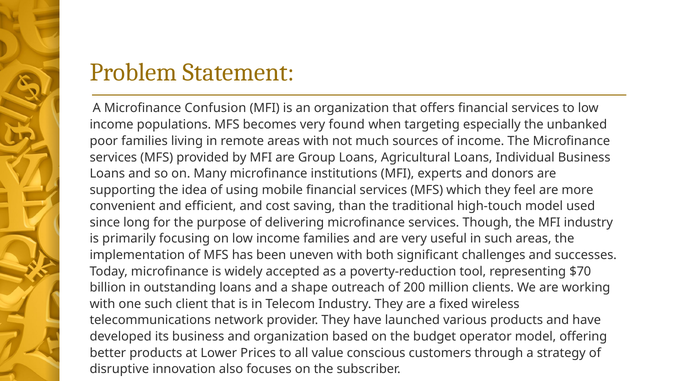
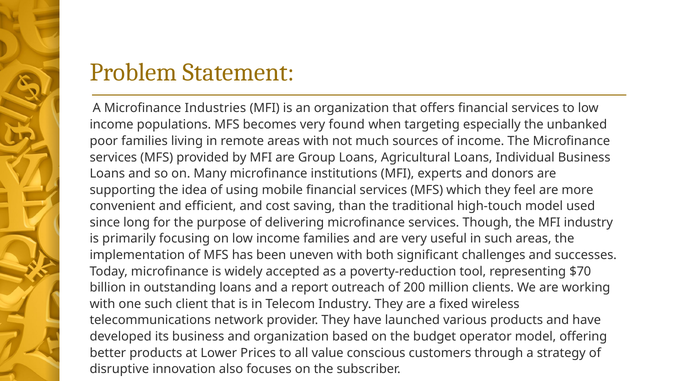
Confusion: Confusion -> Industries
shape: shape -> report
